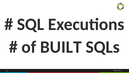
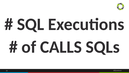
BUILT: BUILT -> CALLS
